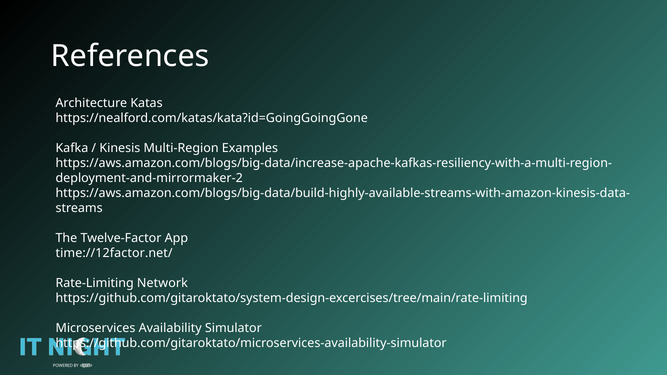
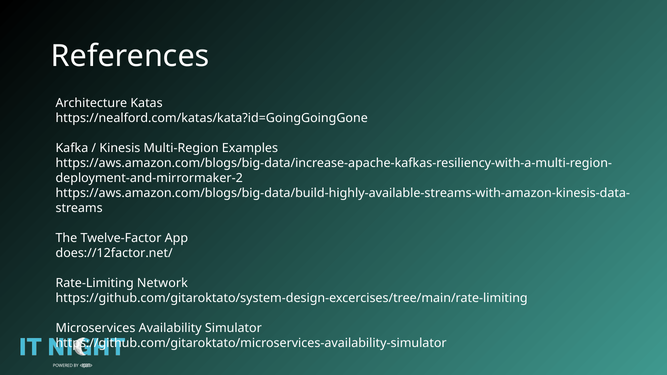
time://12factor.net/: time://12factor.net/ -> does://12factor.net/
